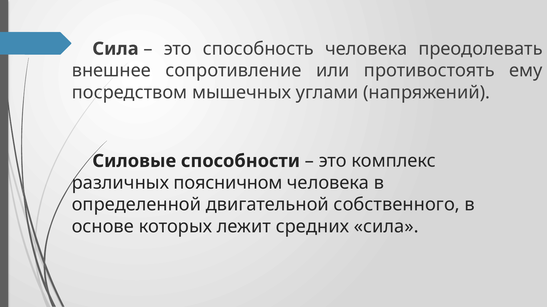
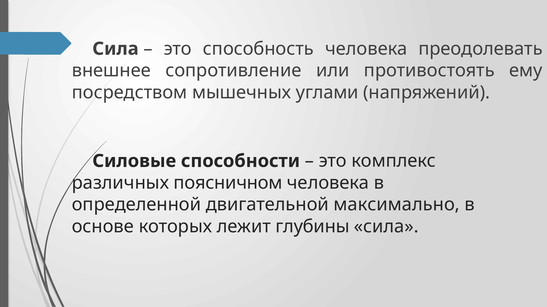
собственного: собственного -> максимально
средних: средних -> глубины
